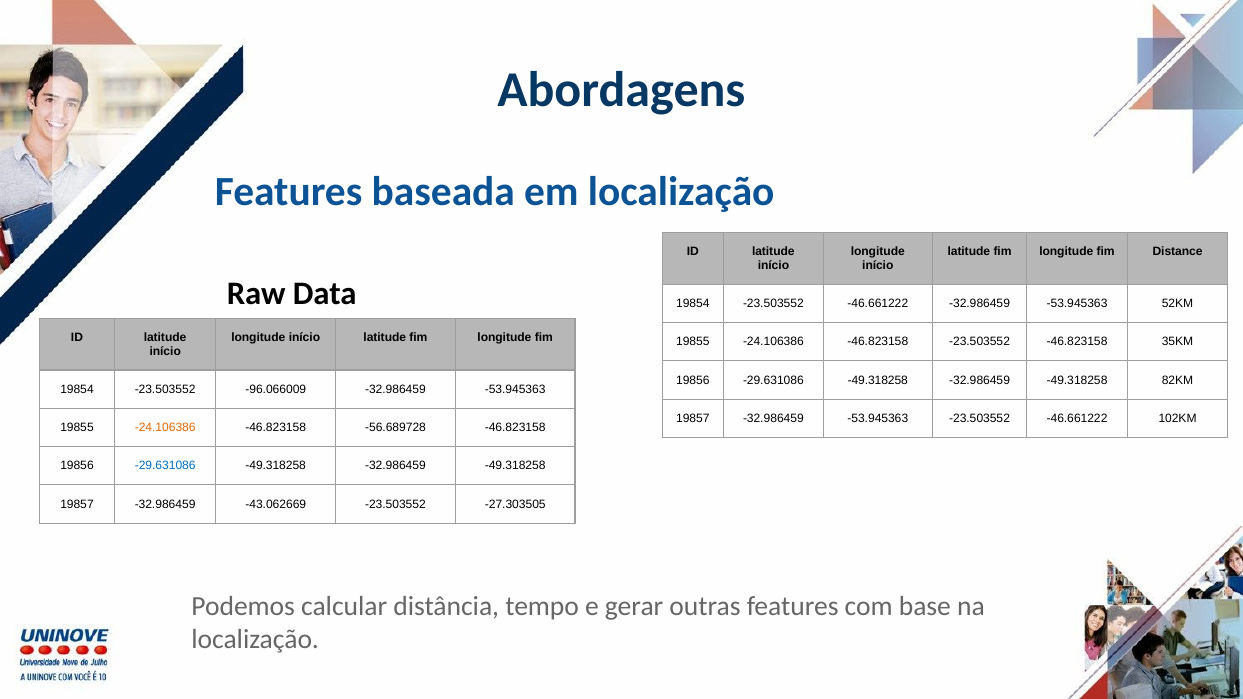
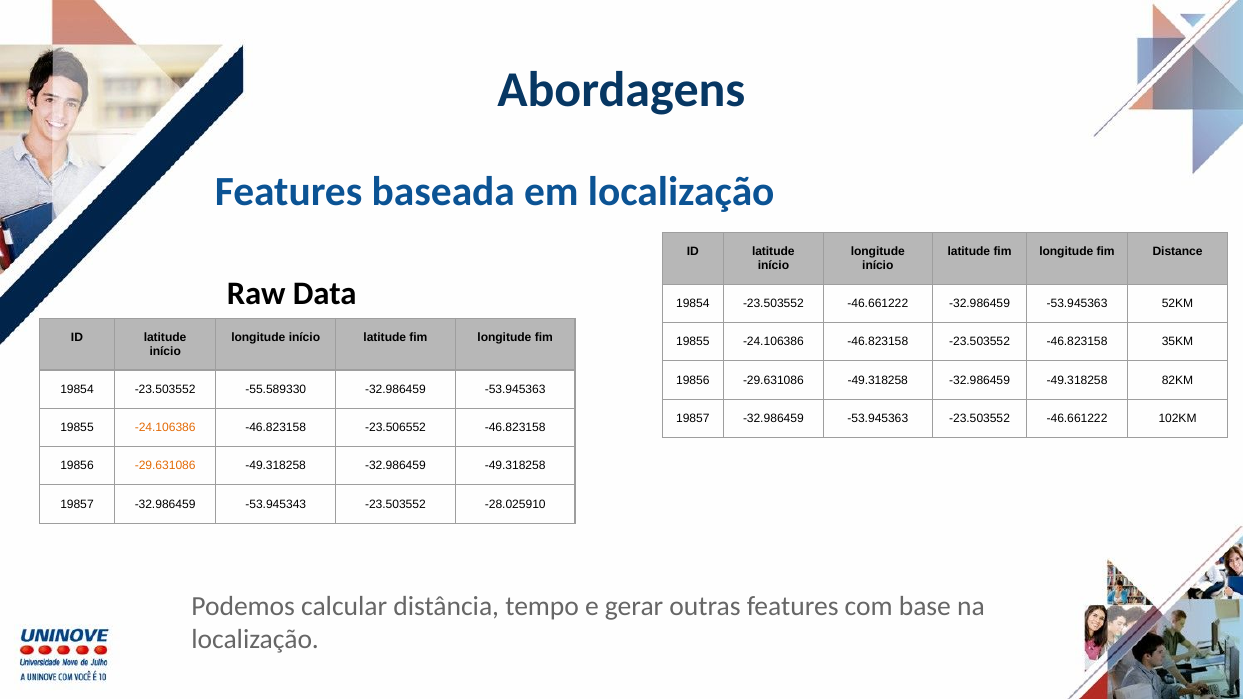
-96.066009: -96.066009 -> -55.589330
-56.689728: -56.689728 -> -23.506552
-29.631086 at (165, 466) colour: blue -> orange
-43.062669: -43.062669 -> -53.945343
-27.303505: -27.303505 -> -28.025910
